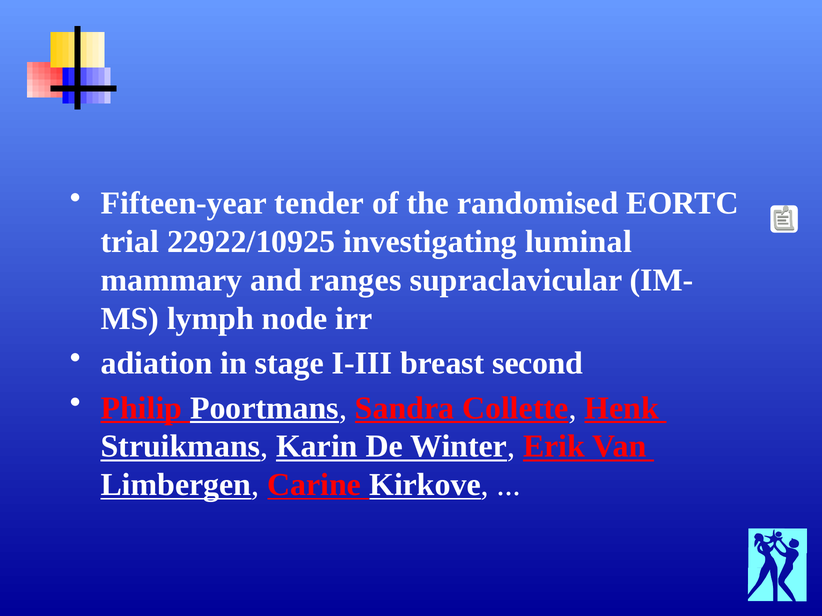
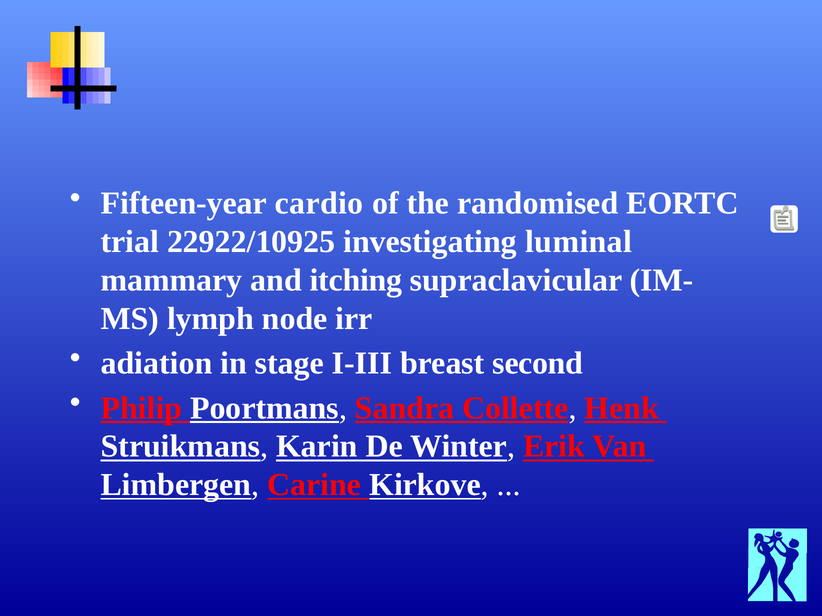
tender: tender -> cardio
ranges: ranges -> itching
